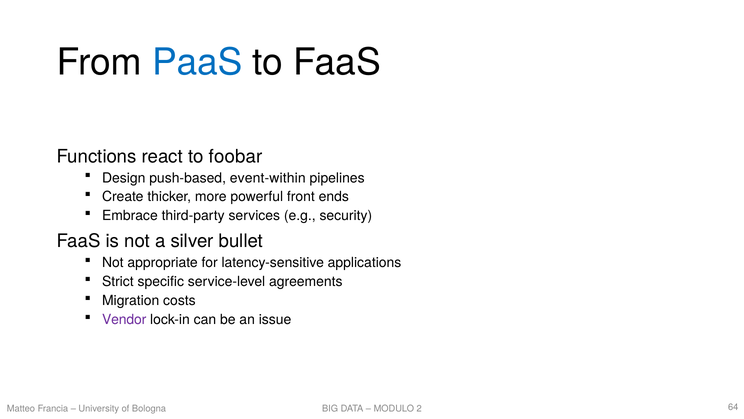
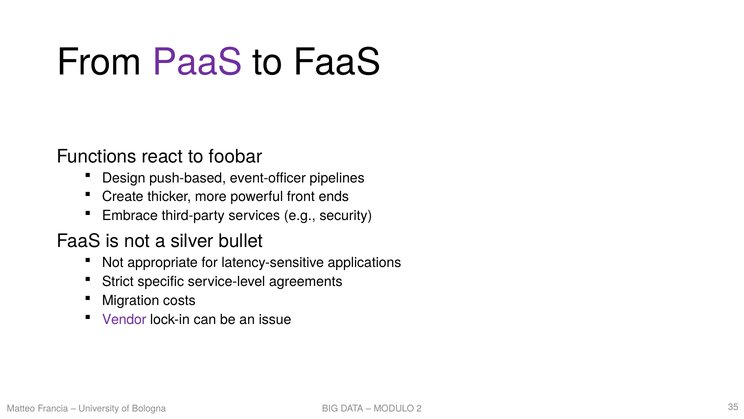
PaaS colour: blue -> purple
event-within: event-within -> event-officer
64: 64 -> 35
